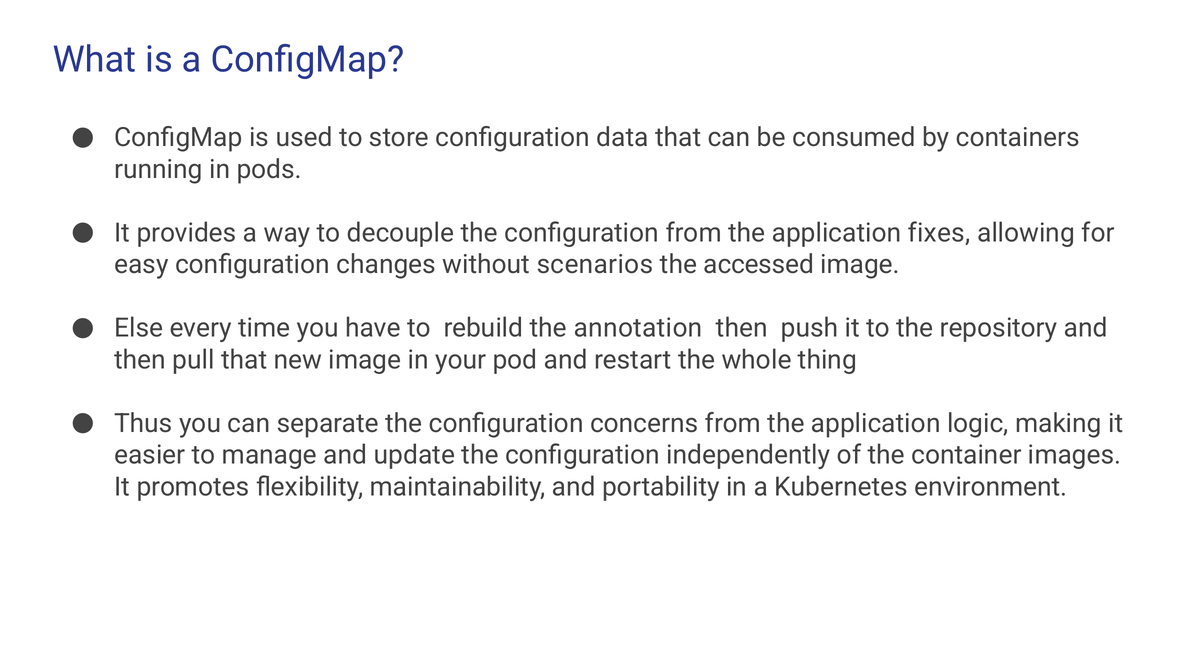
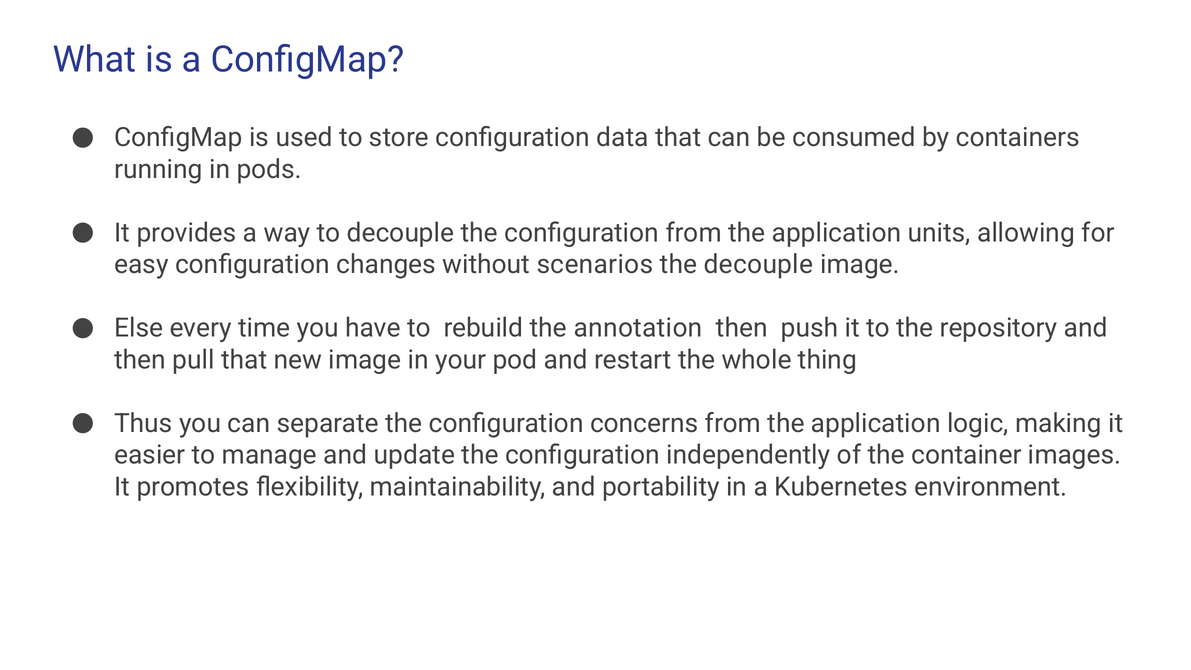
fixes: fixes -> units
the accessed: accessed -> decouple
